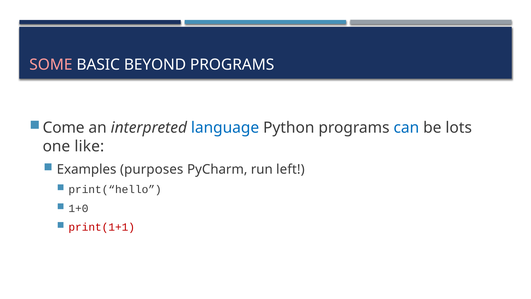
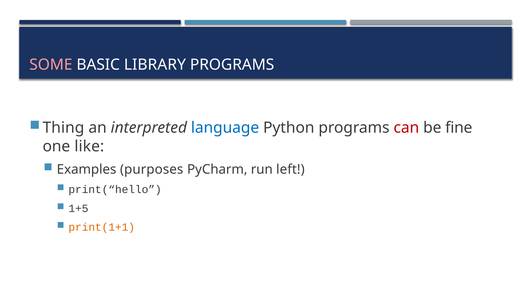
BEYOND: BEYOND -> LIBRARY
Come: Come -> Thing
can colour: blue -> red
lots: lots -> fine
1+0: 1+0 -> 1+5
print(1+1 colour: red -> orange
